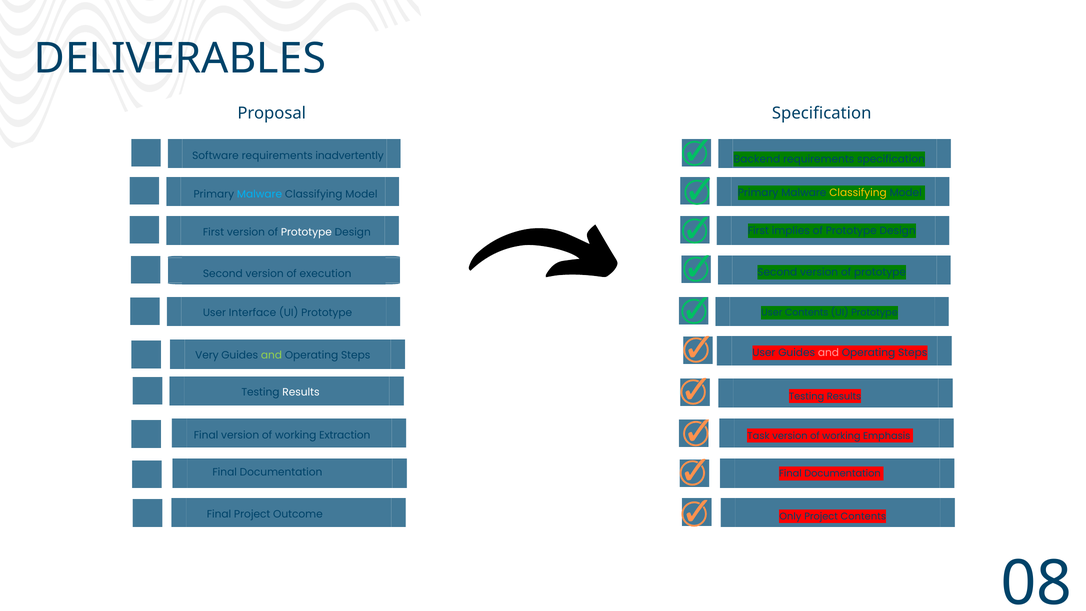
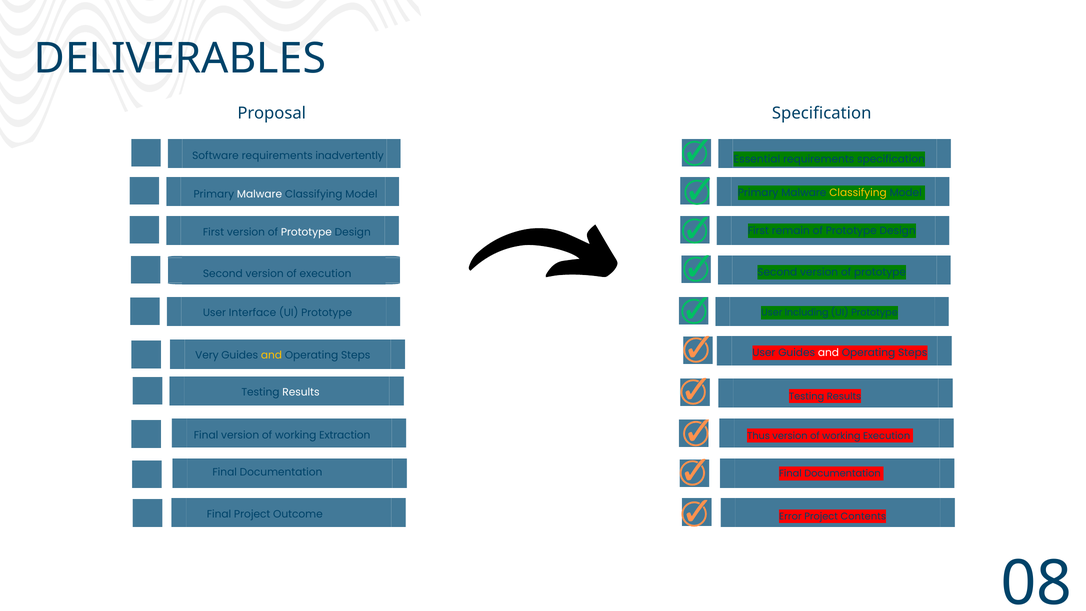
Backend: Backend -> Essential
Malware at (260, 194) colour: light blue -> white
implies: implies -> remain
User Contents: Contents -> Including
and at (828, 353) colour: pink -> white
and at (271, 355) colour: light green -> yellow
Task: Task -> Thus
working Emphasis: Emphasis -> Execution
Only: Only -> Error
